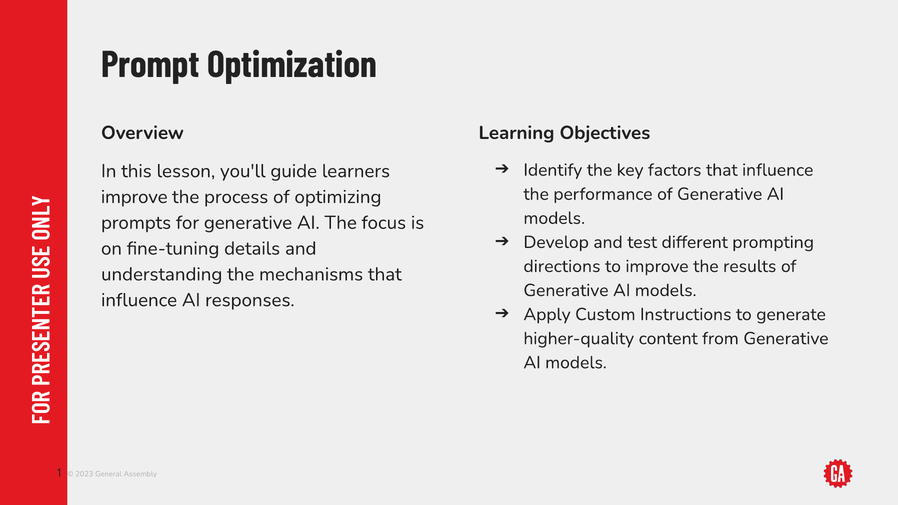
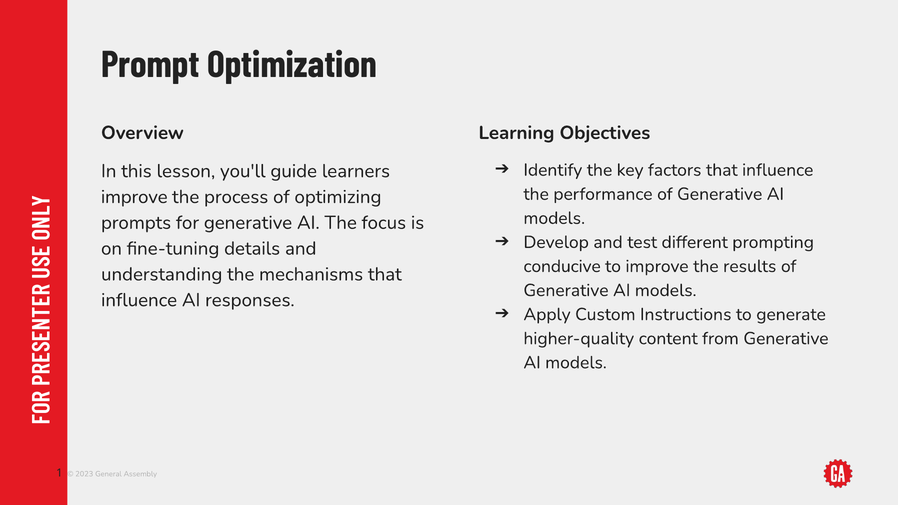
directions: directions -> conducive
